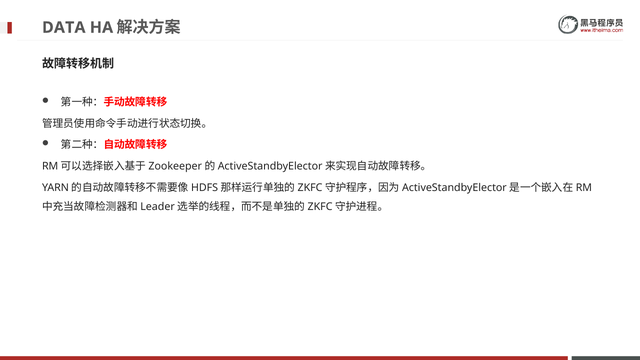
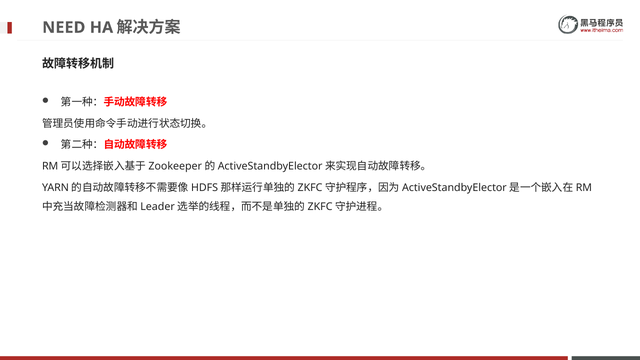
DATA: DATA -> NEED
